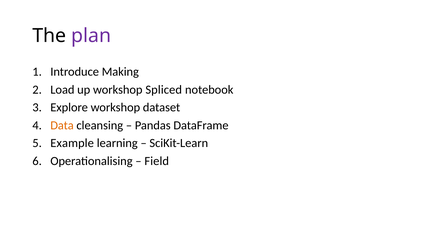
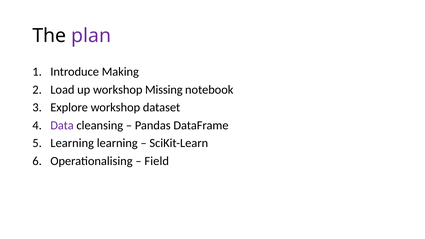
Spliced: Spliced -> Missing
Data colour: orange -> purple
Example at (72, 143): Example -> Learning
